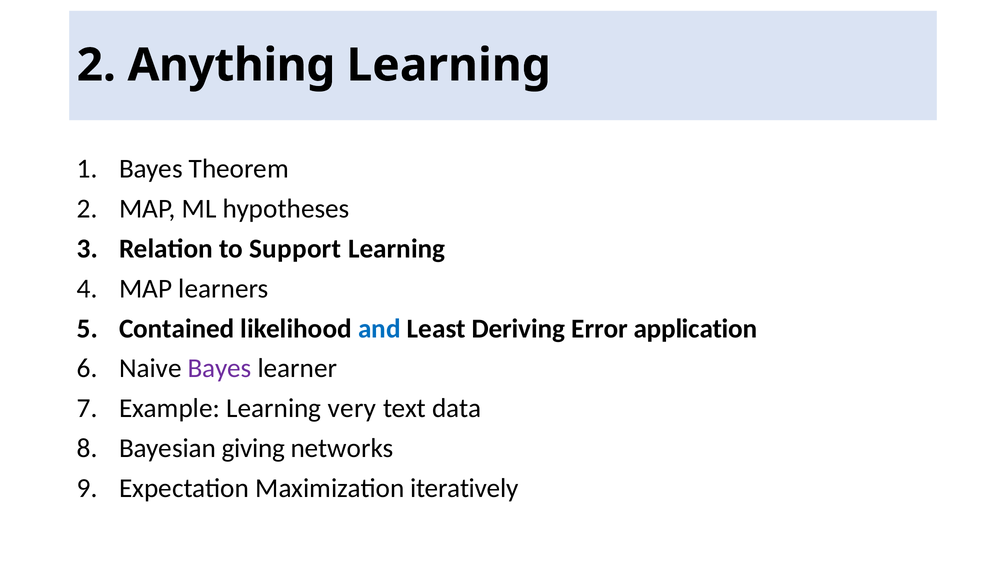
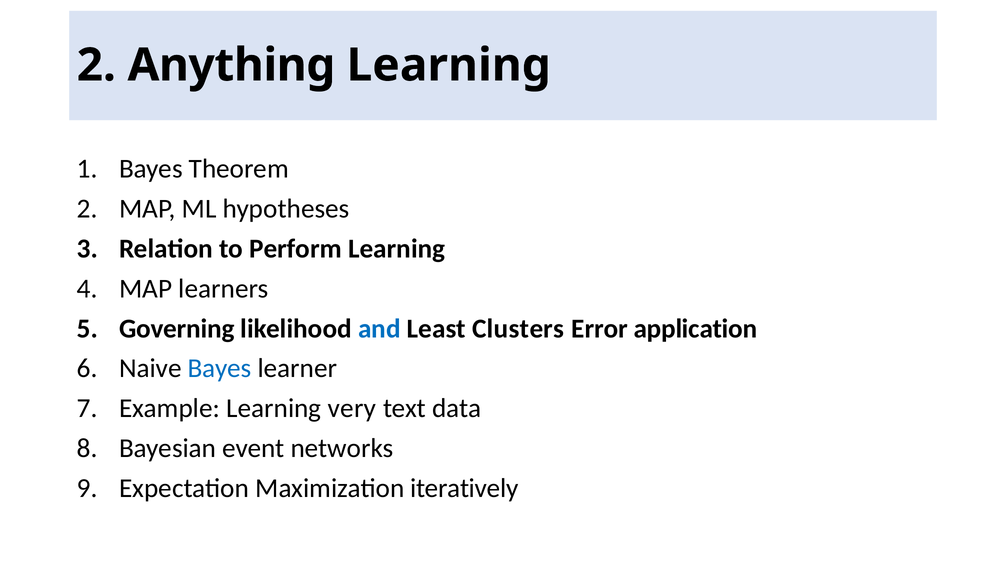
Support: Support -> Perform
Contained: Contained -> Governing
Deriving: Deriving -> Clusters
Bayes at (220, 368) colour: purple -> blue
giving: giving -> event
